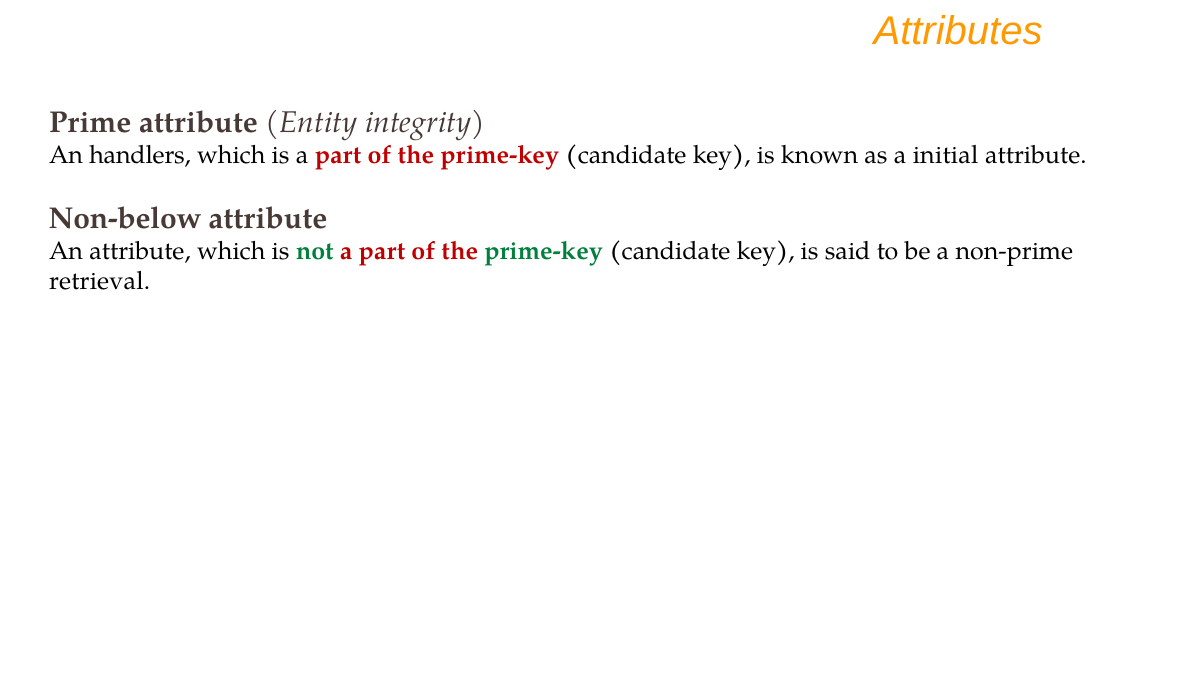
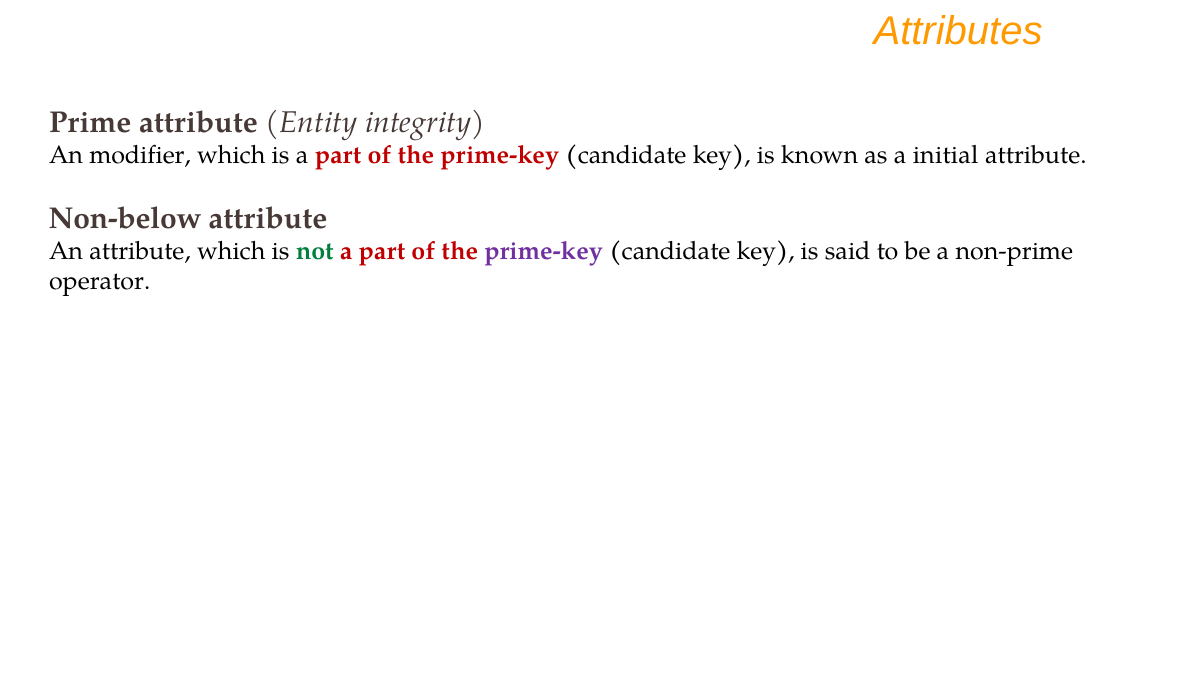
handlers: handlers -> modifier
prime-key at (544, 251) colour: green -> purple
retrieval: retrieval -> operator
